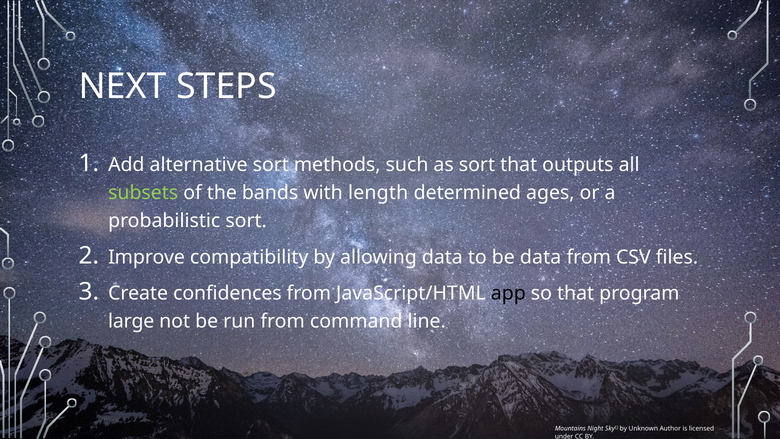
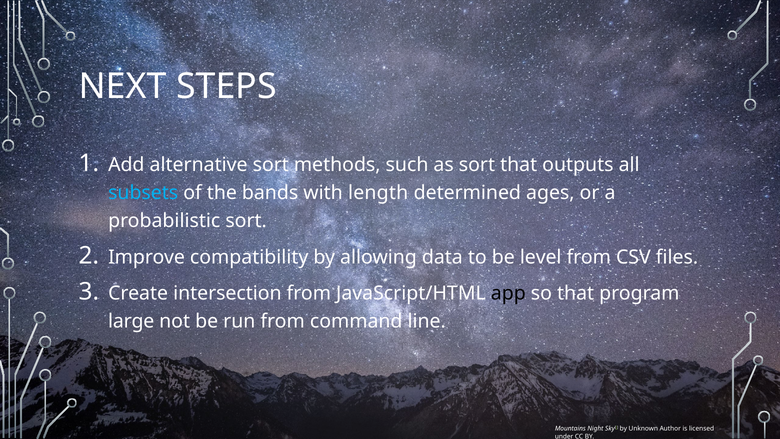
subsets colour: light green -> light blue
be data: data -> level
confidences: confidences -> intersection
